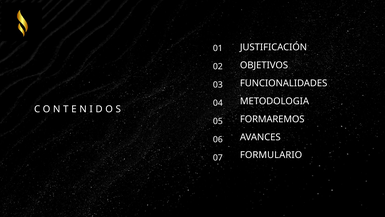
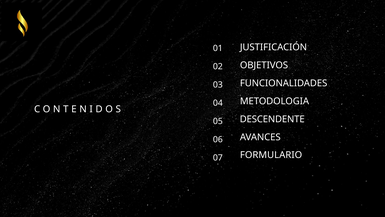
FORMAREMOS: FORMAREMOS -> DESCENDENTE
